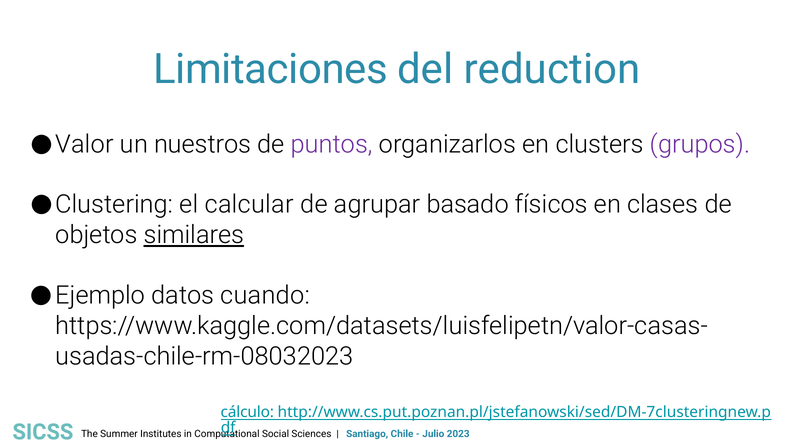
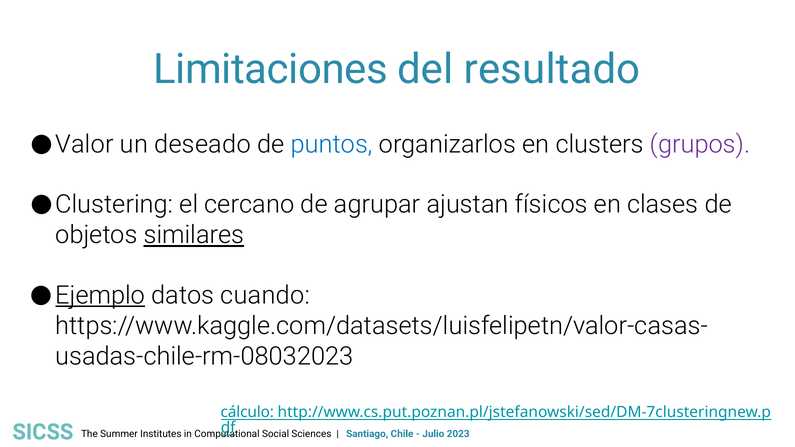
reduction: reduction -> resultado
nuestros: nuestros -> deseado
puntos colour: purple -> blue
calcular: calcular -> cercano
basado: basado -> ajustan
Ejemplo underline: none -> present
